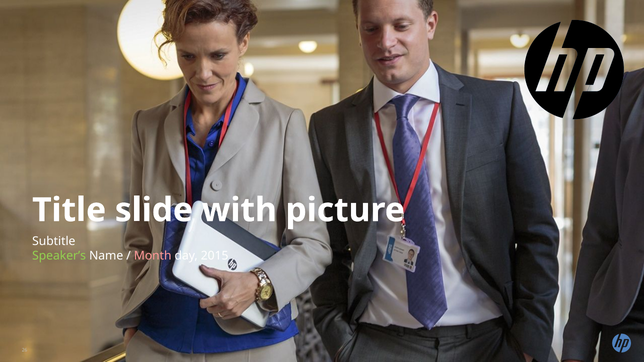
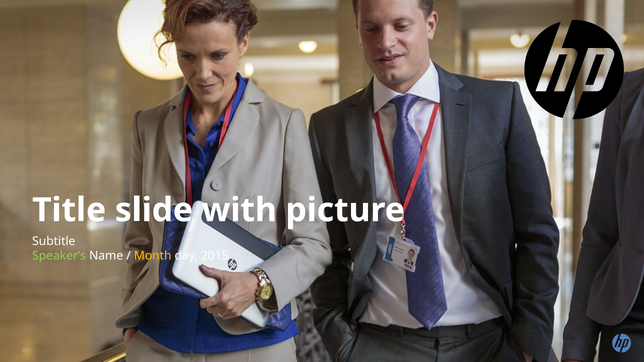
Month colour: pink -> yellow
